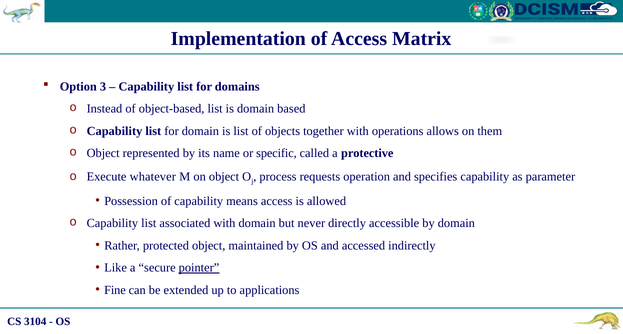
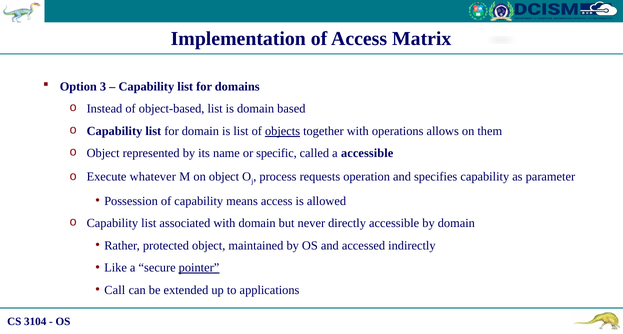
objects underline: none -> present
a protective: protective -> accessible
Fine: Fine -> Call
